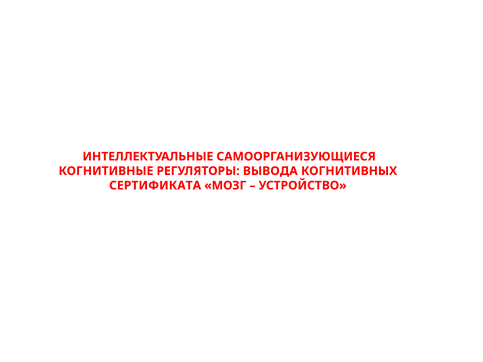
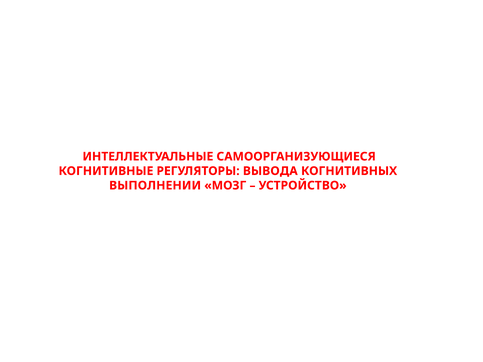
СЕРТИФИКАТА: СЕРТИФИКАТА -> ВЫПОЛНЕНИИ
